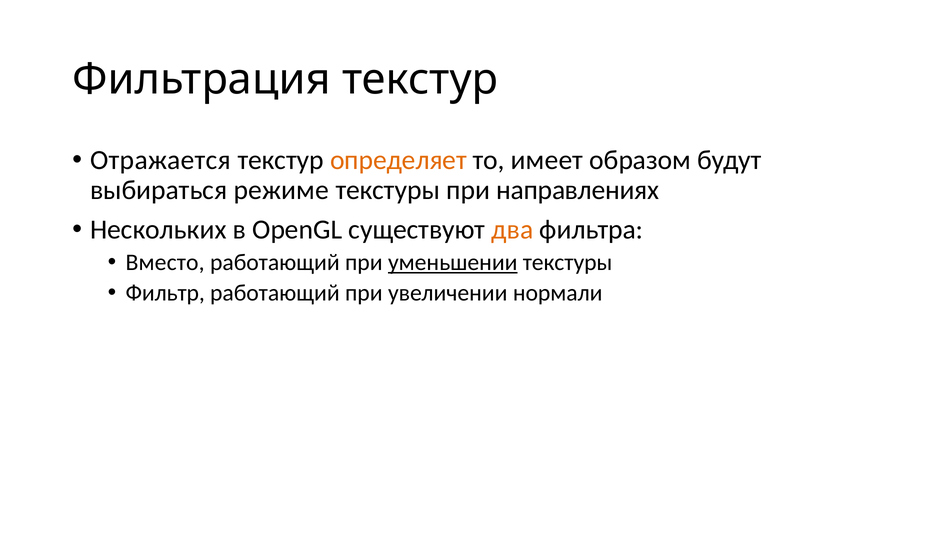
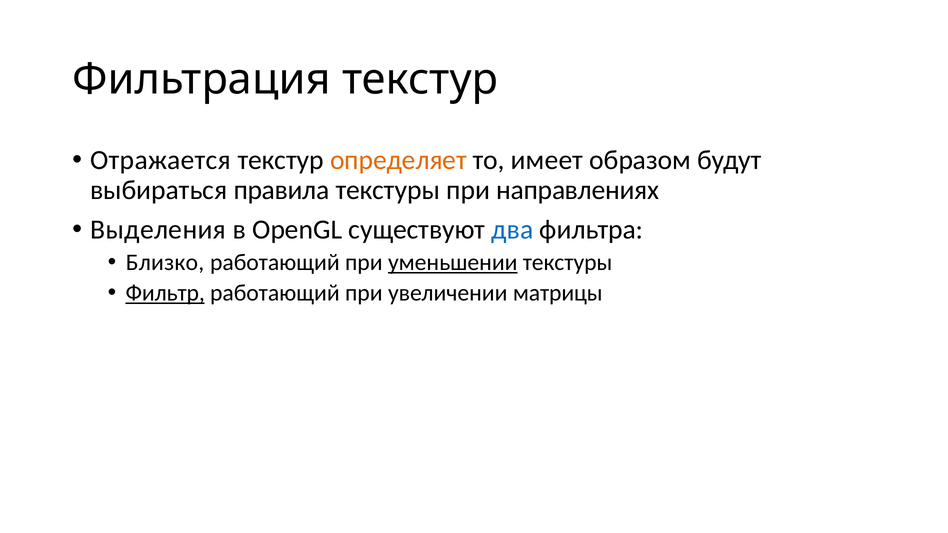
режиме: режиме -> правила
Нескольких: Нескольких -> Выделения
два colour: orange -> blue
Вместо: Вместо -> Близко
Фильтр underline: none -> present
нормали: нормали -> матрицы
